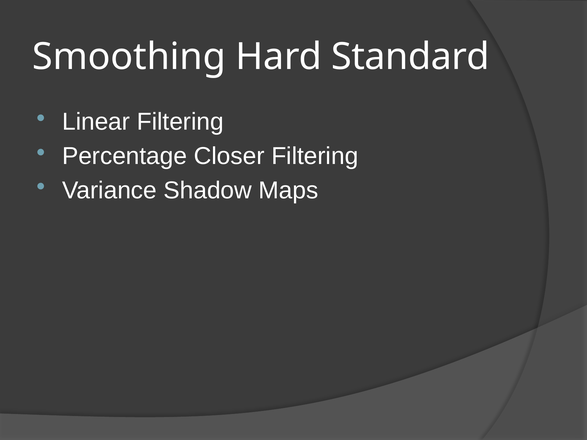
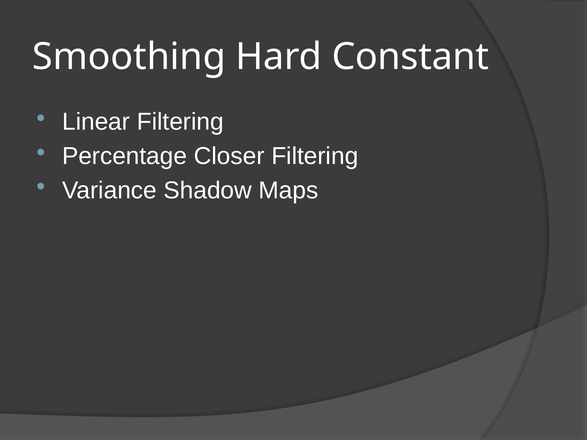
Standard: Standard -> Constant
